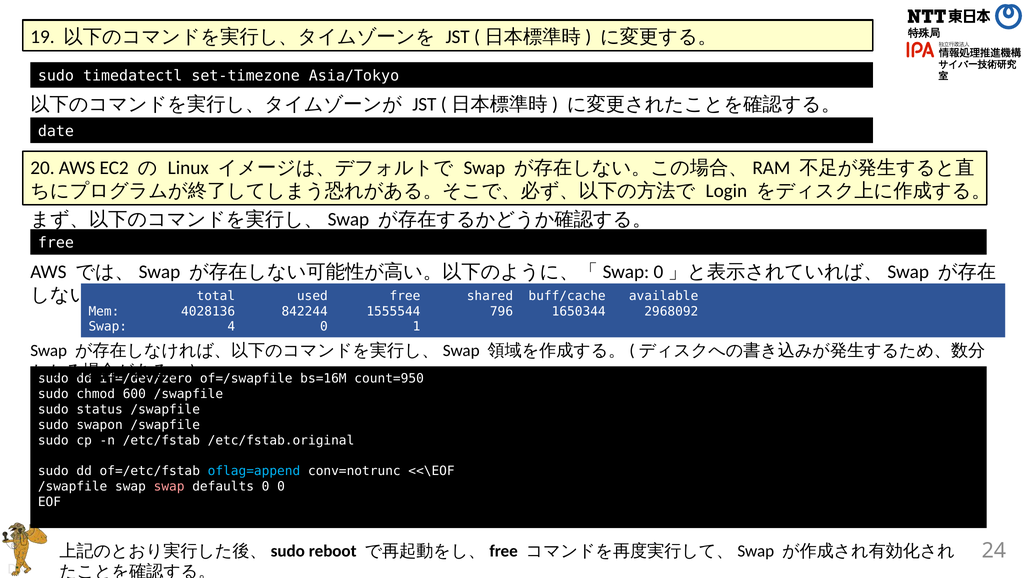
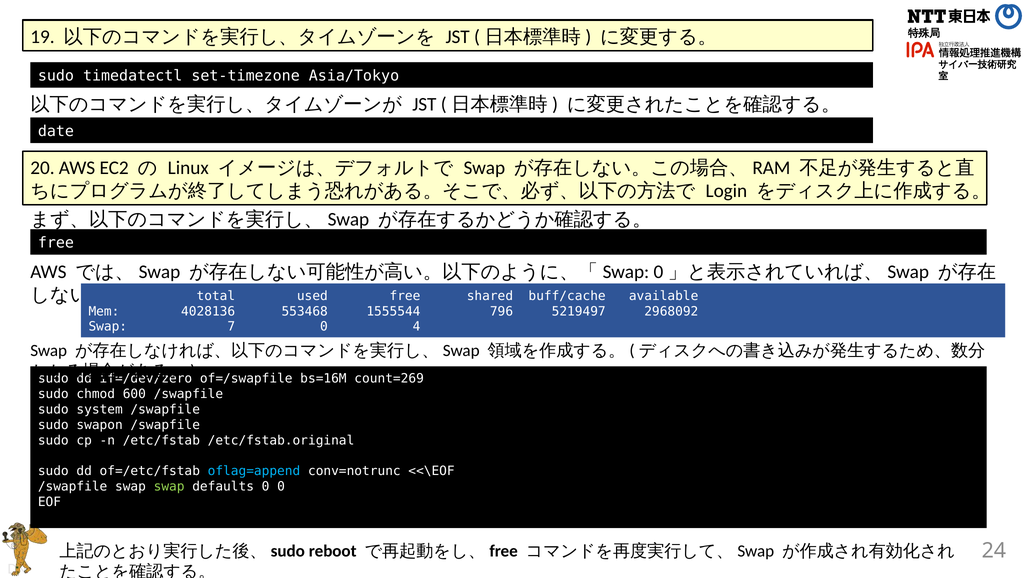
842244: 842244 -> 553468
1650344: 1650344 -> 5219497
4: 4 -> 7
1: 1 -> 4
count=950: count=950 -> count=269
status: status -> system
swap at (169, 486) colour: pink -> light green
